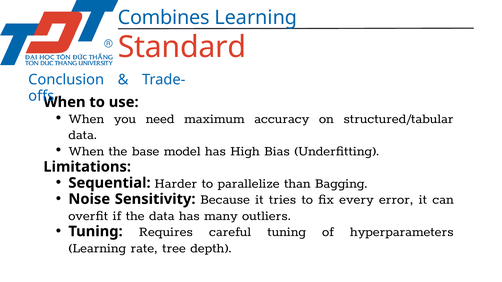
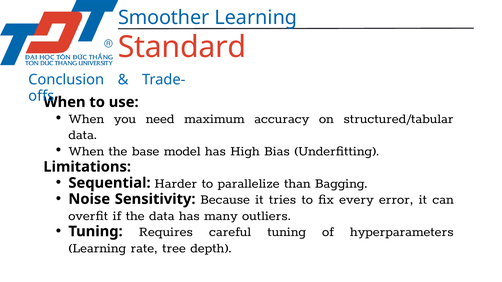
Combines: Combines -> Smoother
